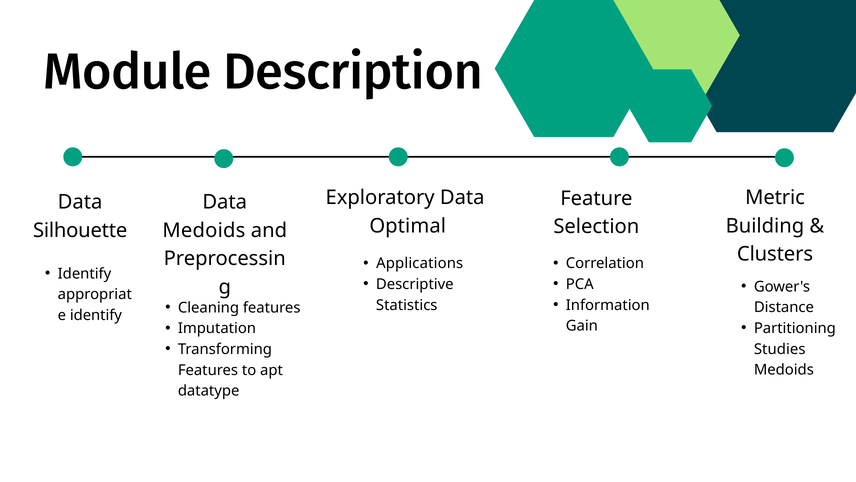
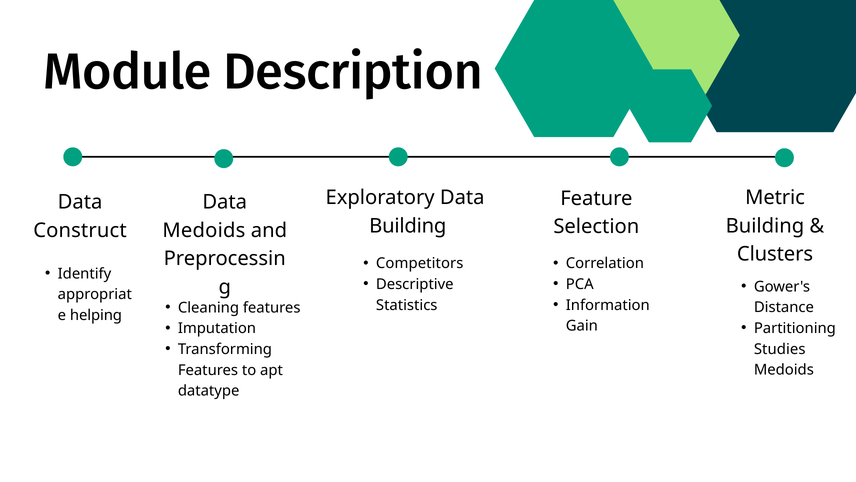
Optimal at (408, 226): Optimal -> Building
Silhouette: Silhouette -> Construct
Applications: Applications -> Competitors
identify at (96, 315): identify -> helping
